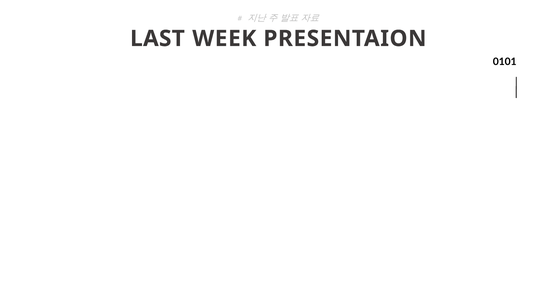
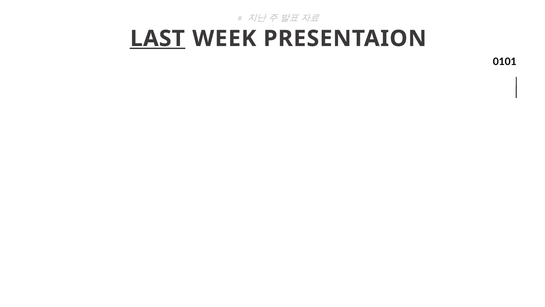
LAST underline: none -> present
